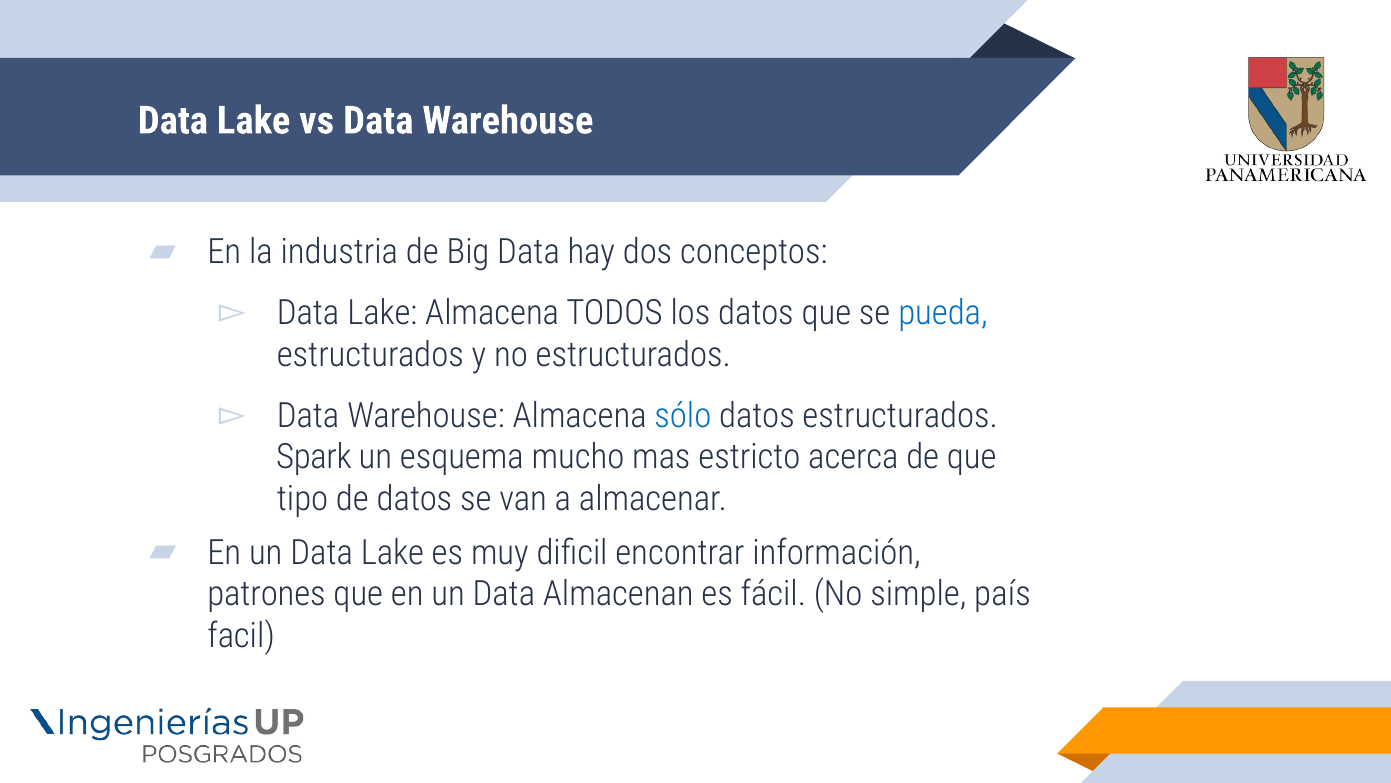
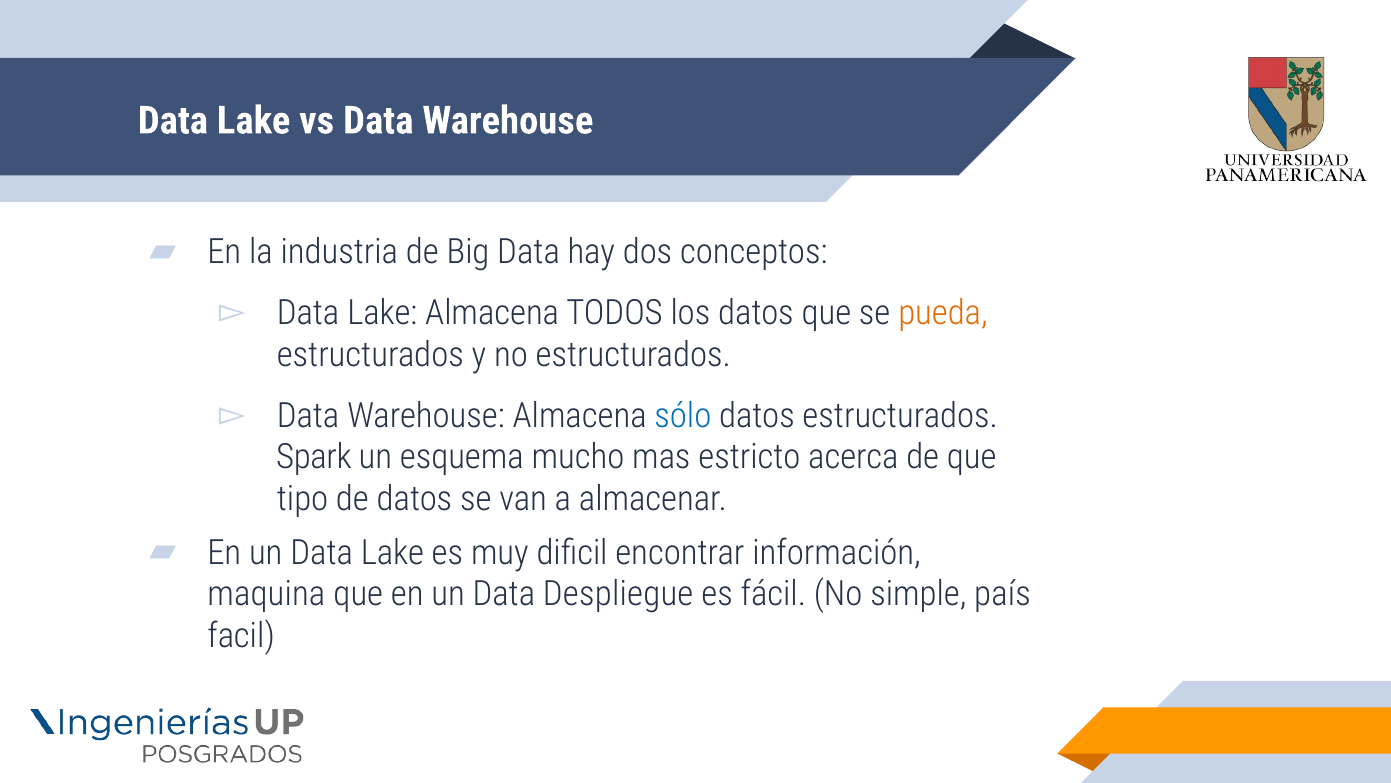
pueda colour: blue -> orange
patrones: patrones -> maquina
Almacenan: Almacenan -> Despliegue
